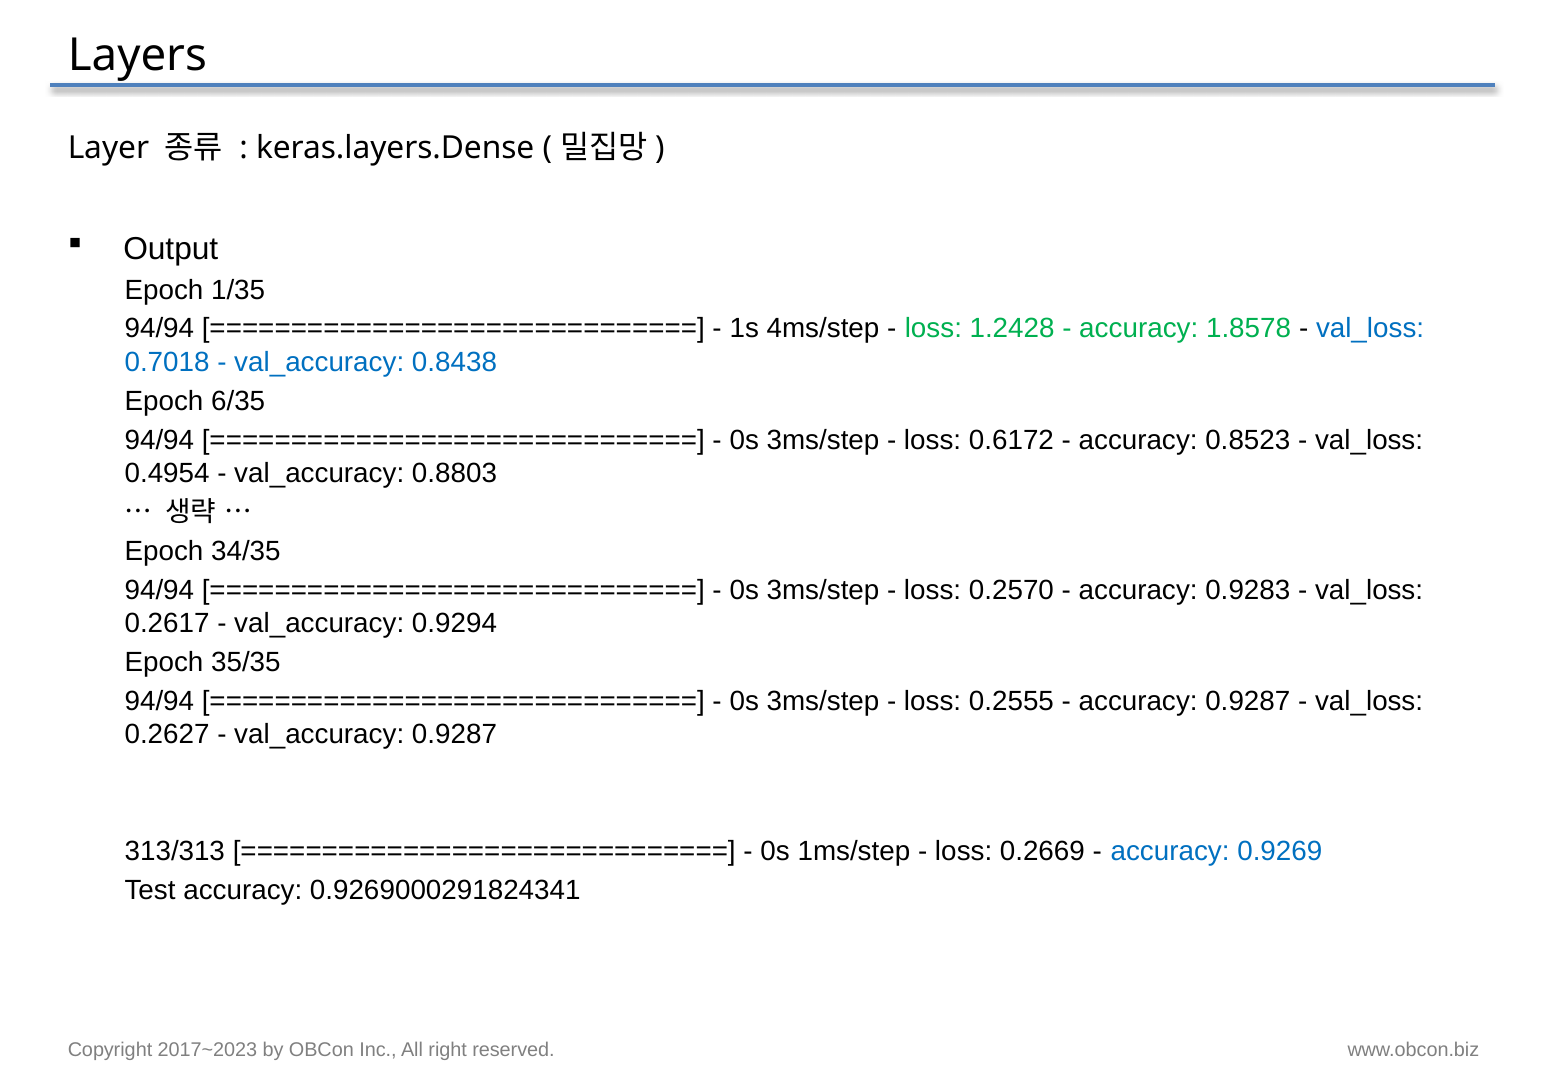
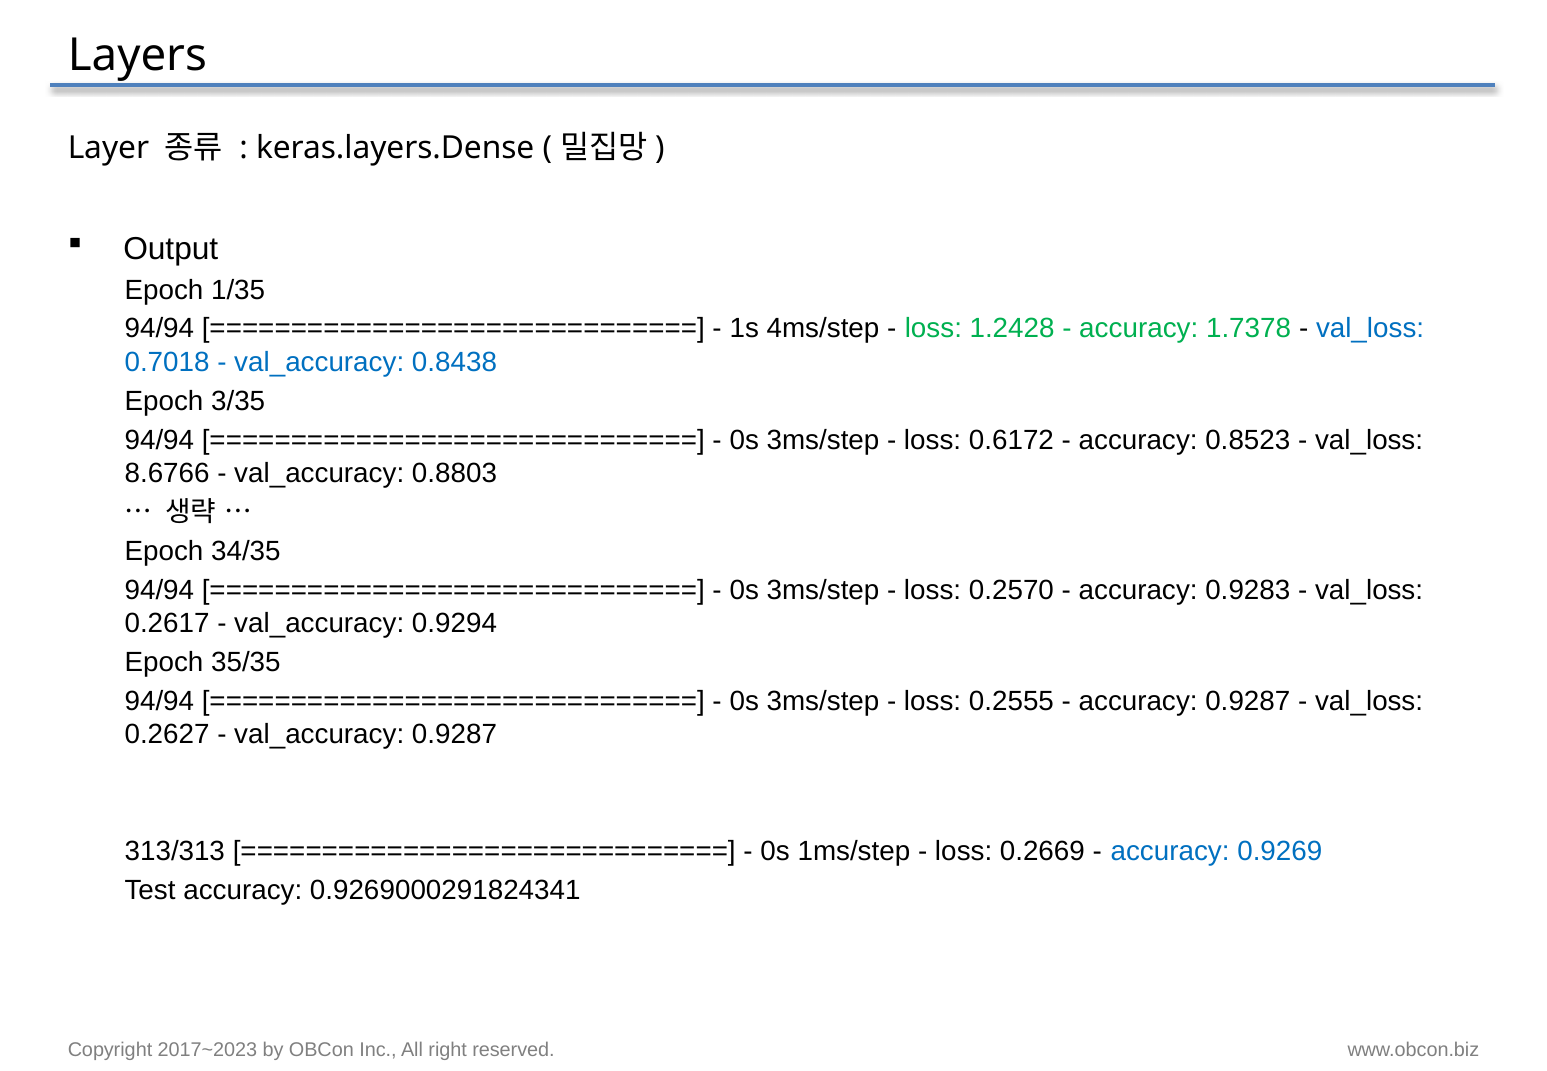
1.8578: 1.8578 -> 1.7378
6/35: 6/35 -> 3/35
0.4954: 0.4954 -> 8.6766
